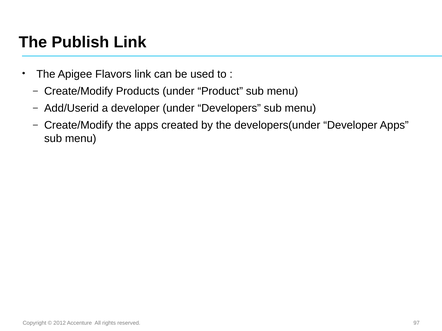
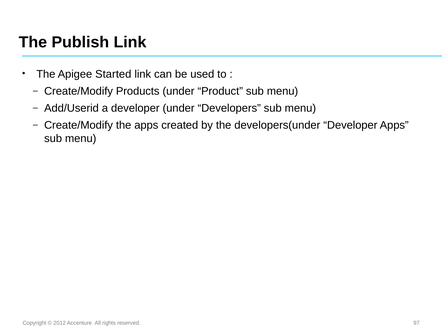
Flavors: Flavors -> Started
